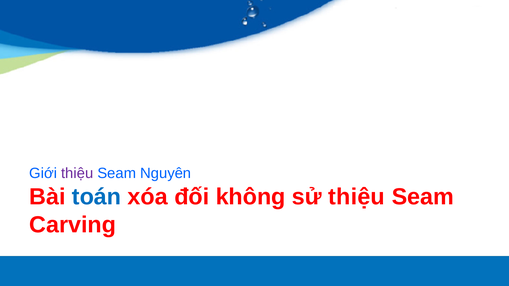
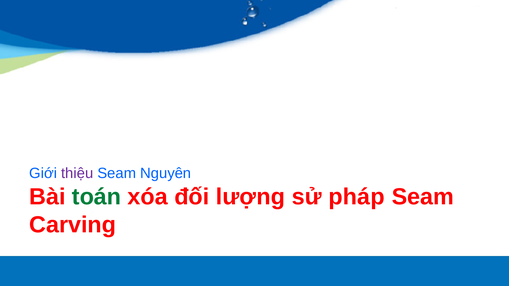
toán colour: blue -> green
không: không -> lượng
sử thiệu: thiệu -> pháp
